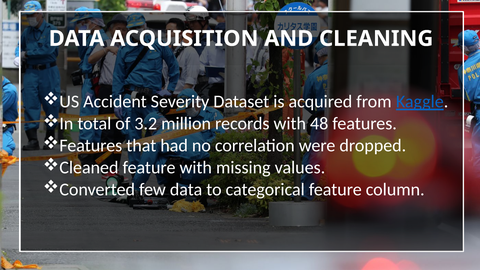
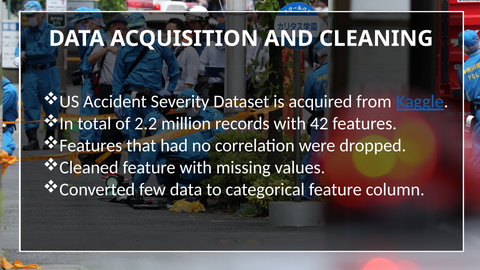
3.2: 3.2 -> 2.2
48: 48 -> 42
